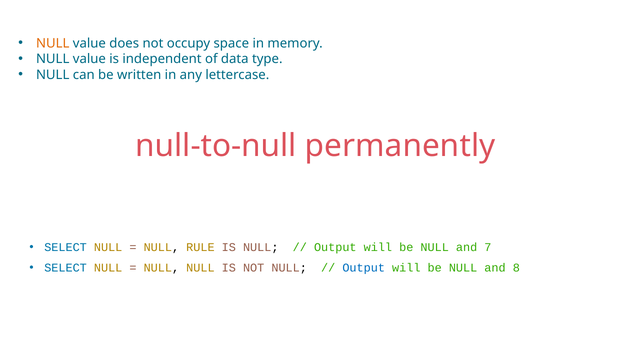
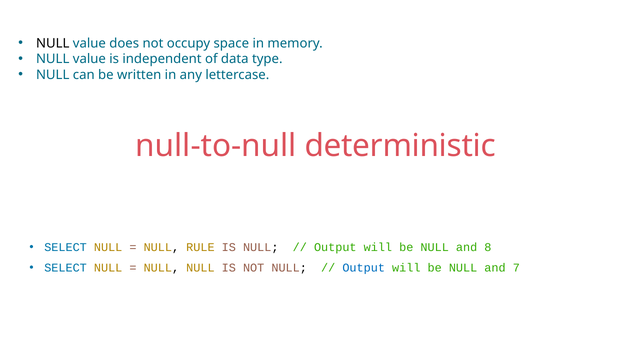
NULL at (53, 43) colour: orange -> black
permanently: permanently -> deterministic
7: 7 -> 8
8: 8 -> 7
